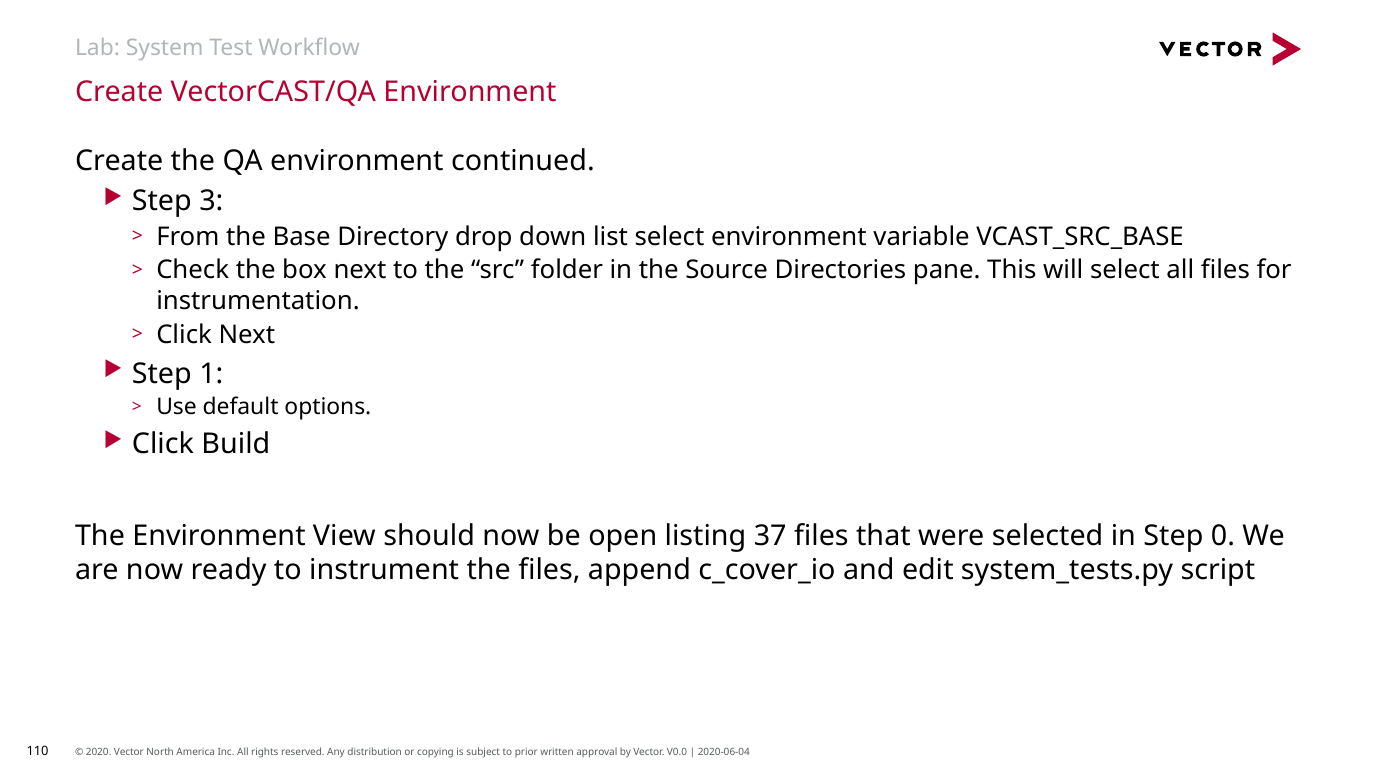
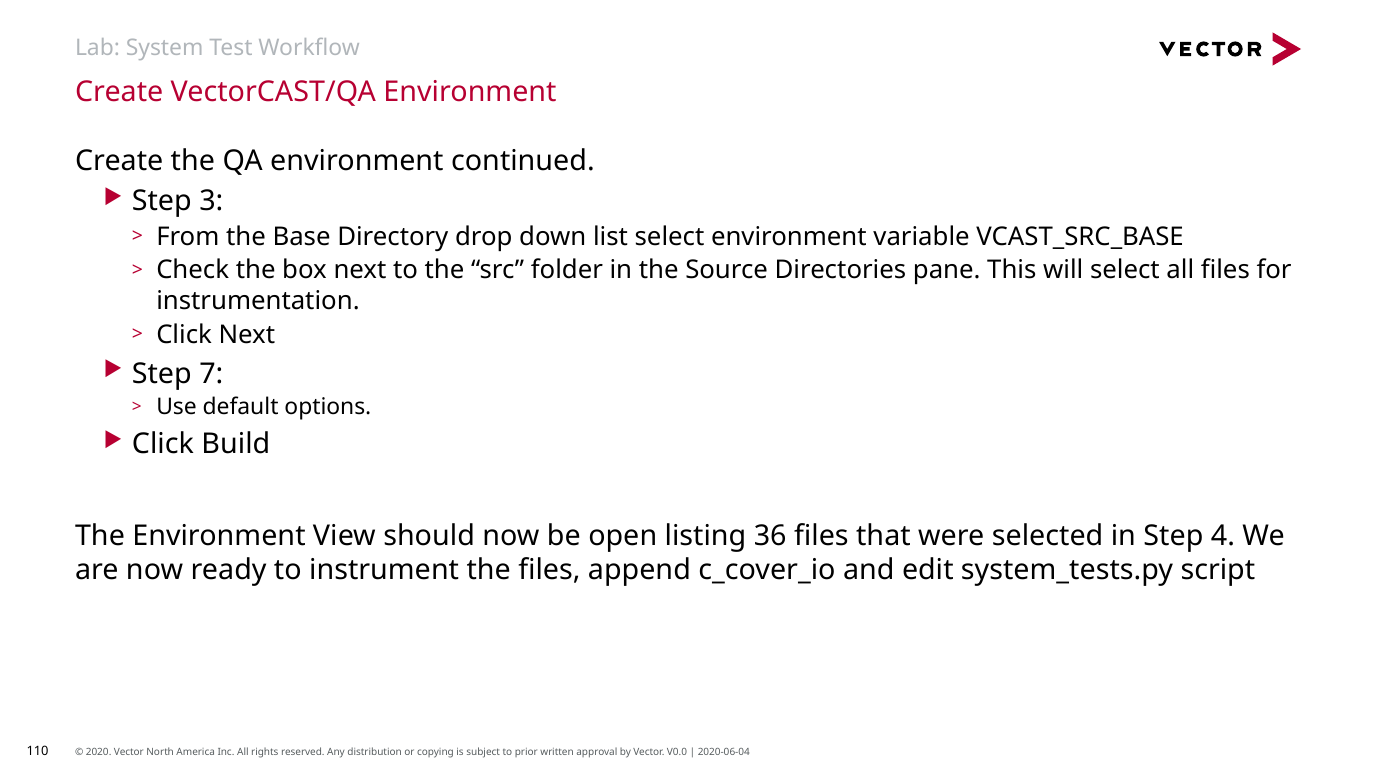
1: 1 -> 7
37: 37 -> 36
0: 0 -> 4
